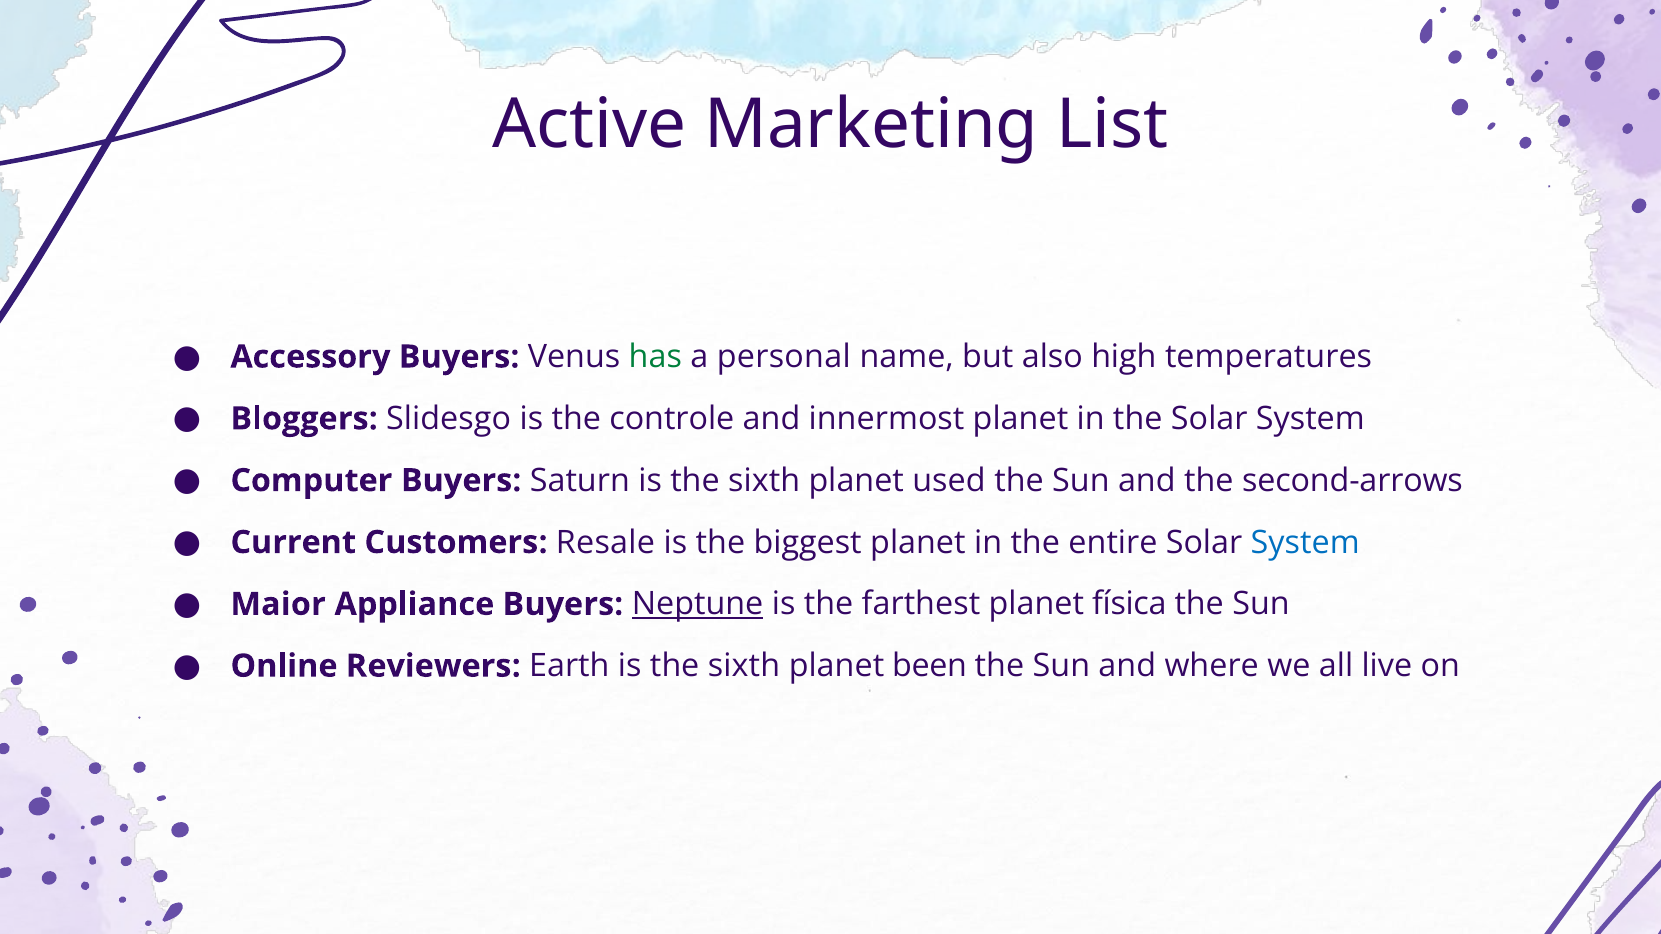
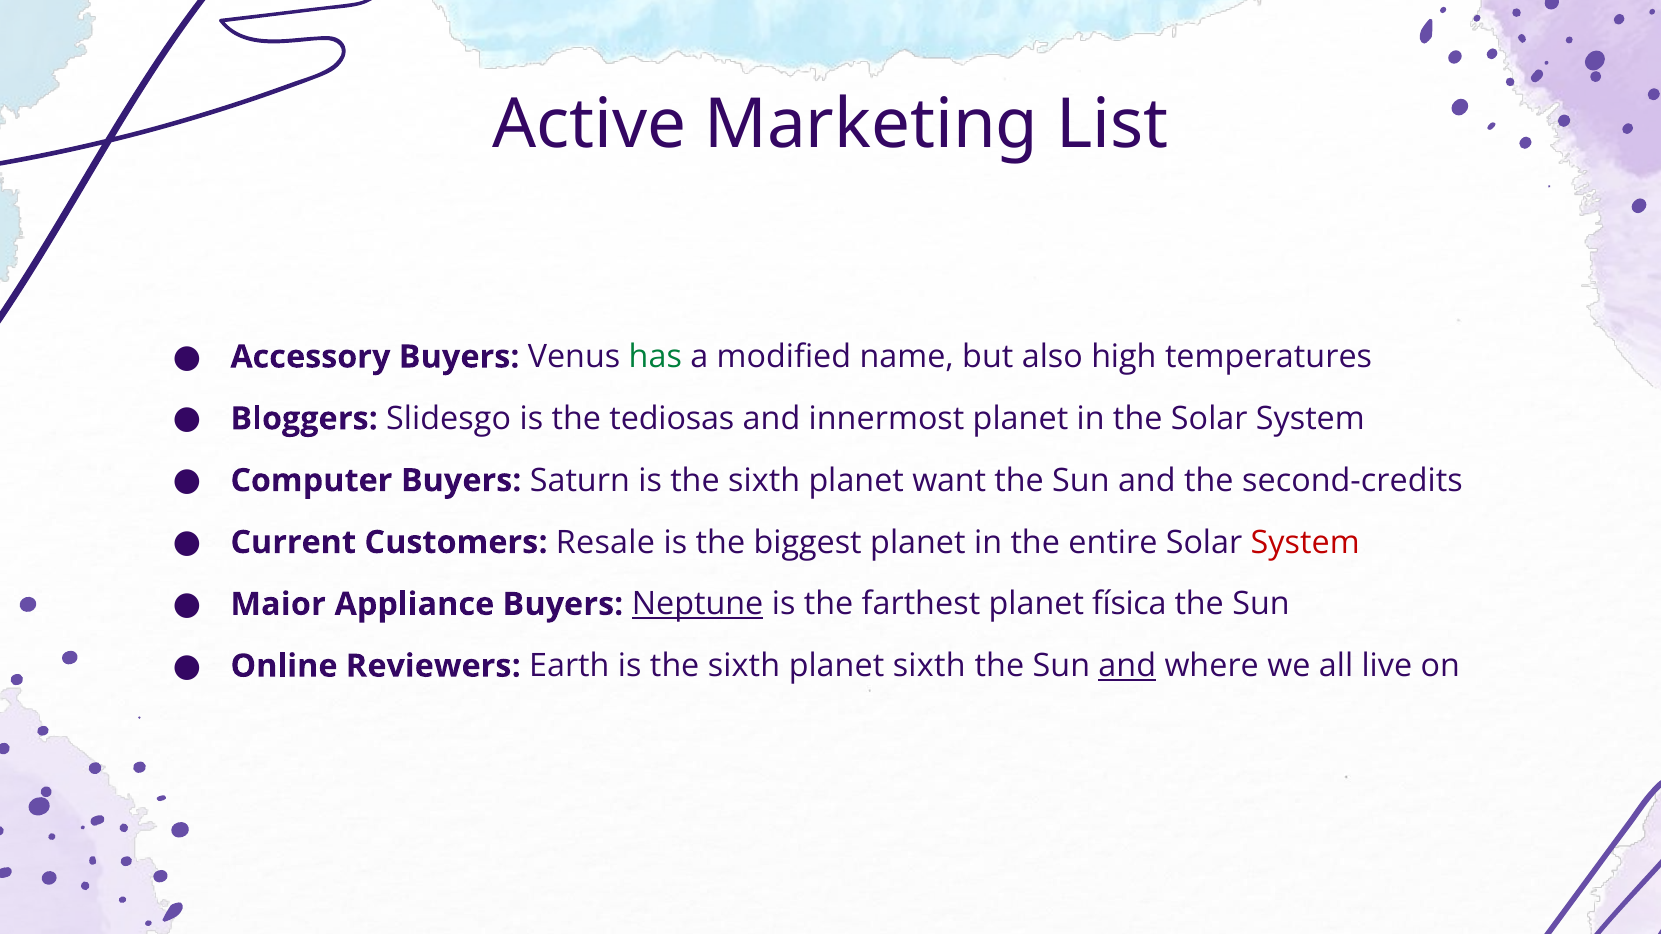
personal: personal -> modified
controle: controle -> tediosas
used: used -> want
second-arrows: second-arrows -> second-credits
System at (1305, 543) colour: blue -> red
planet been: been -> sixth
and at (1127, 666) underline: none -> present
